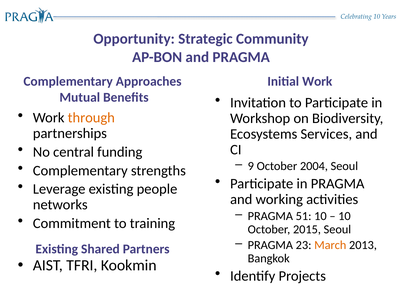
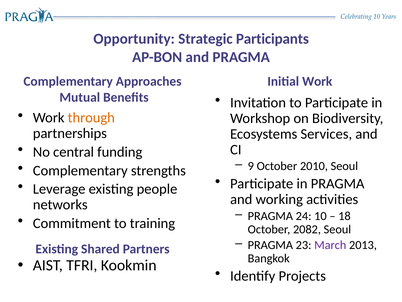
Community: Community -> Participants
2004: 2004 -> 2010
51: 51 -> 24
10 at (344, 216): 10 -> 18
2015: 2015 -> 2082
March colour: orange -> purple
